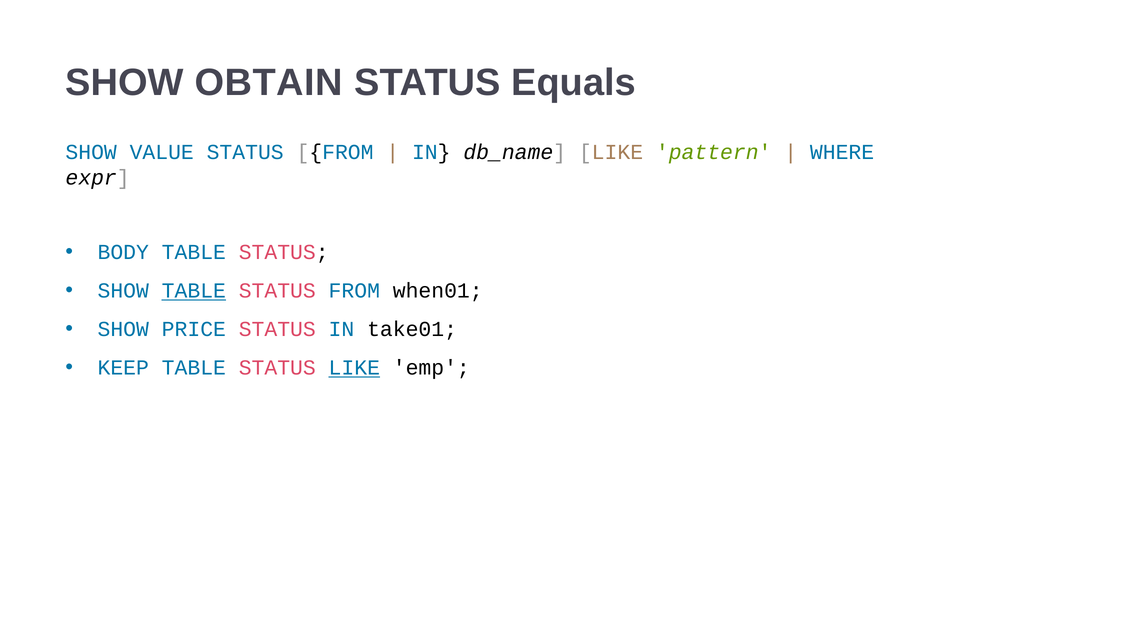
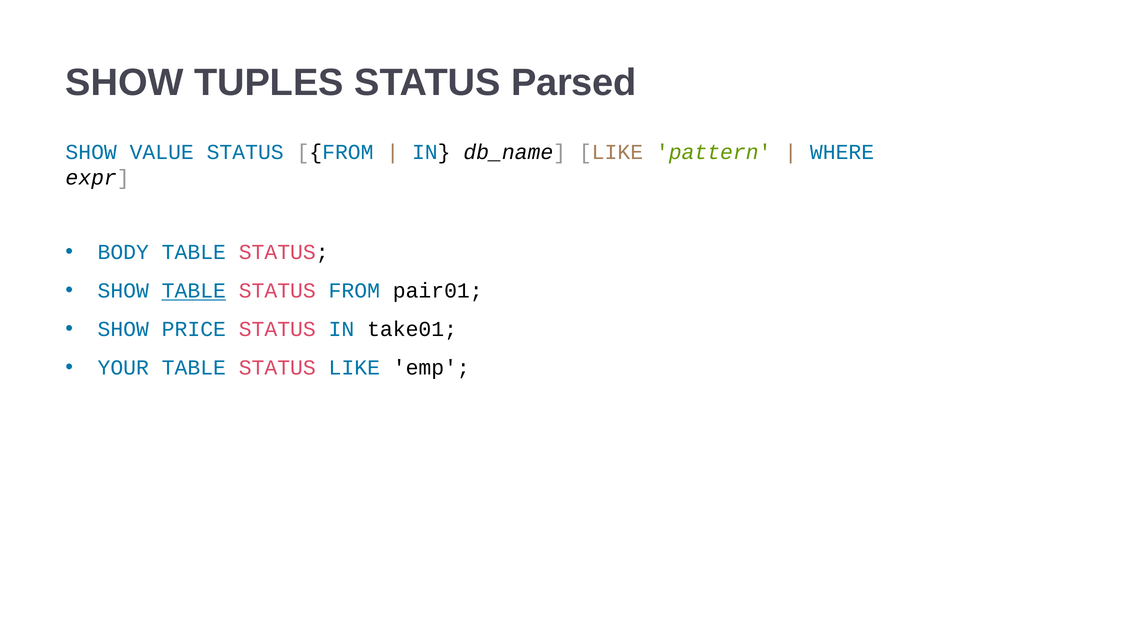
OBTAIN: OBTAIN -> TUPLES
Equals: Equals -> Parsed
when01: when01 -> pair01
KEEP: KEEP -> YOUR
LIKE at (354, 368) underline: present -> none
